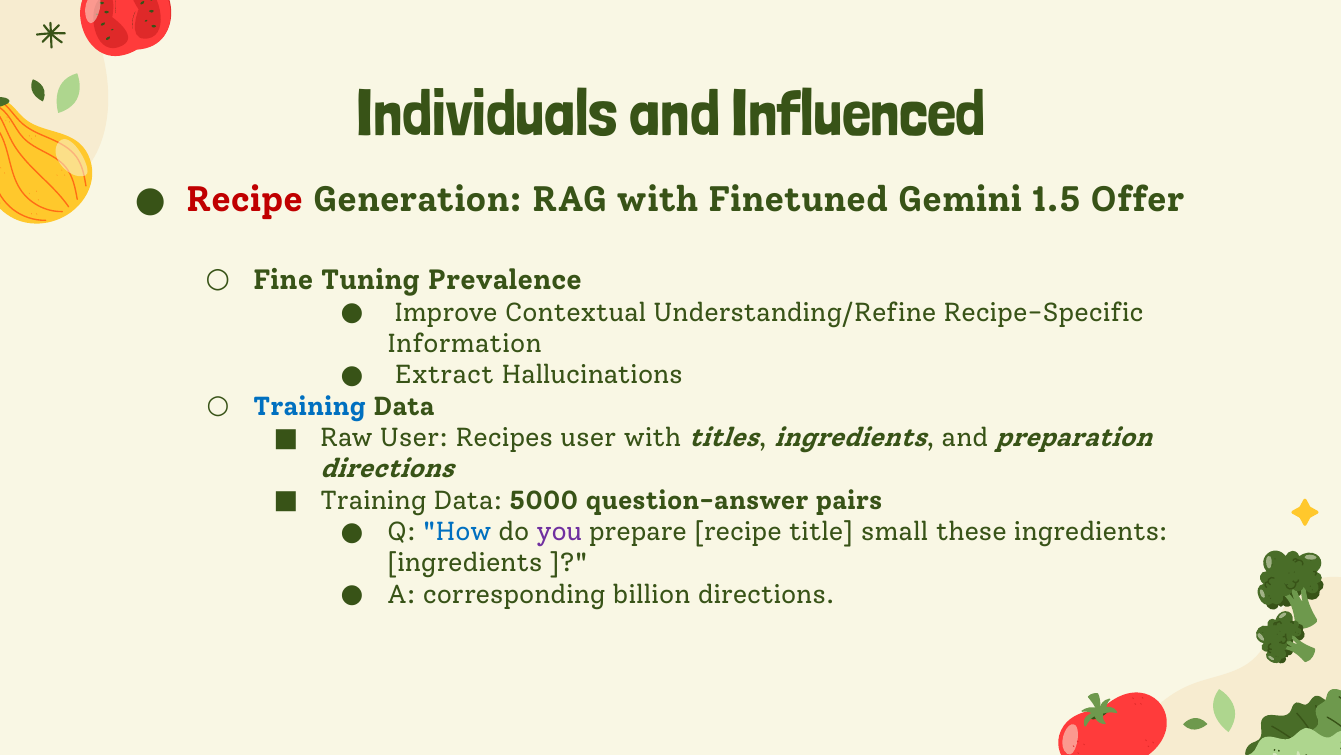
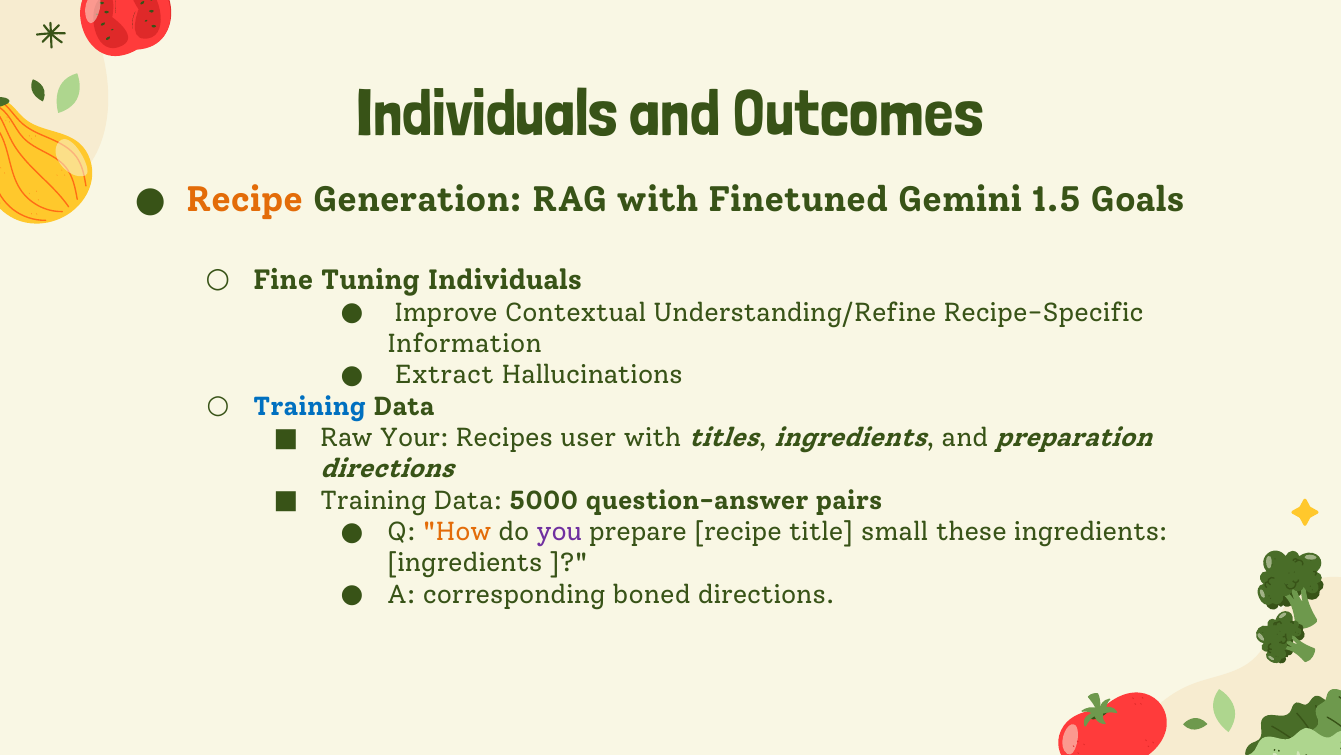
Influenced: Influenced -> Outcomes
Recipe at (245, 200) colour: red -> orange
Offer: Offer -> Goals
Tuning Prevalence: Prevalence -> Individuals
Raw User: User -> Your
How colour: blue -> orange
billion: billion -> boned
